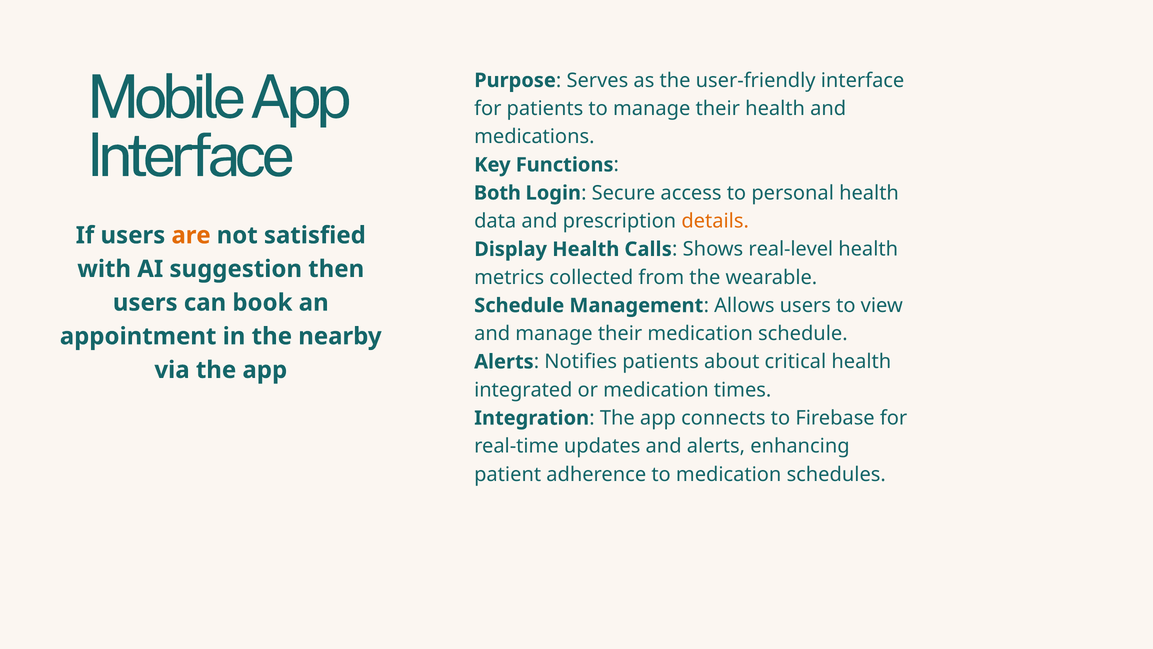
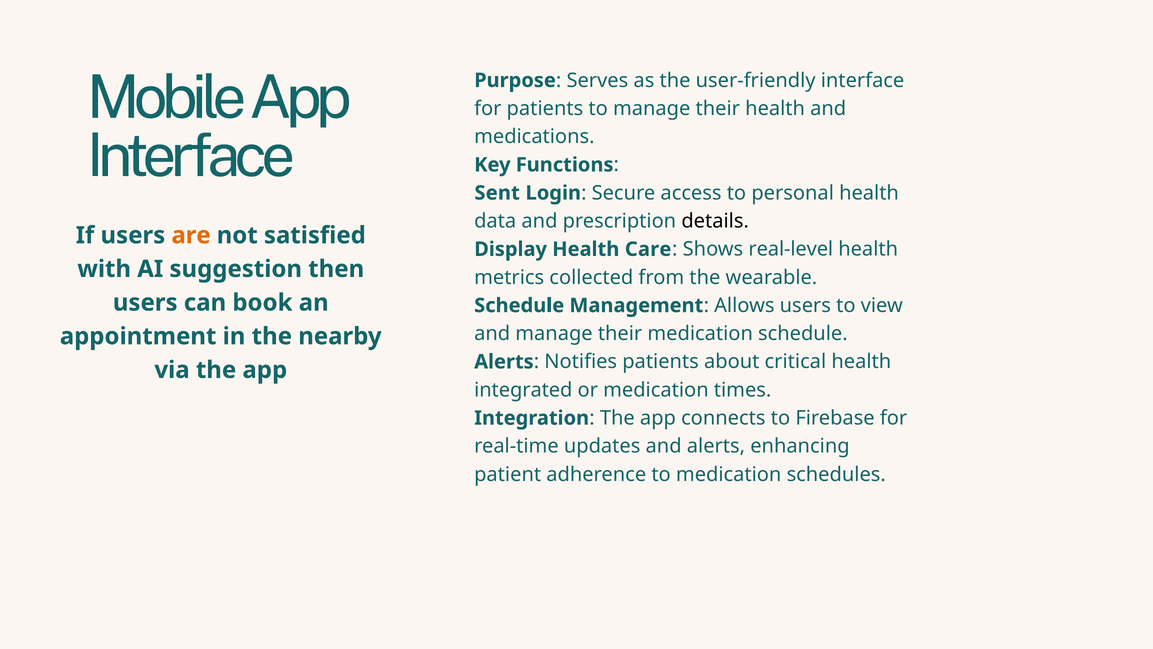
Both: Both -> Sent
details colour: orange -> black
Calls: Calls -> Care
